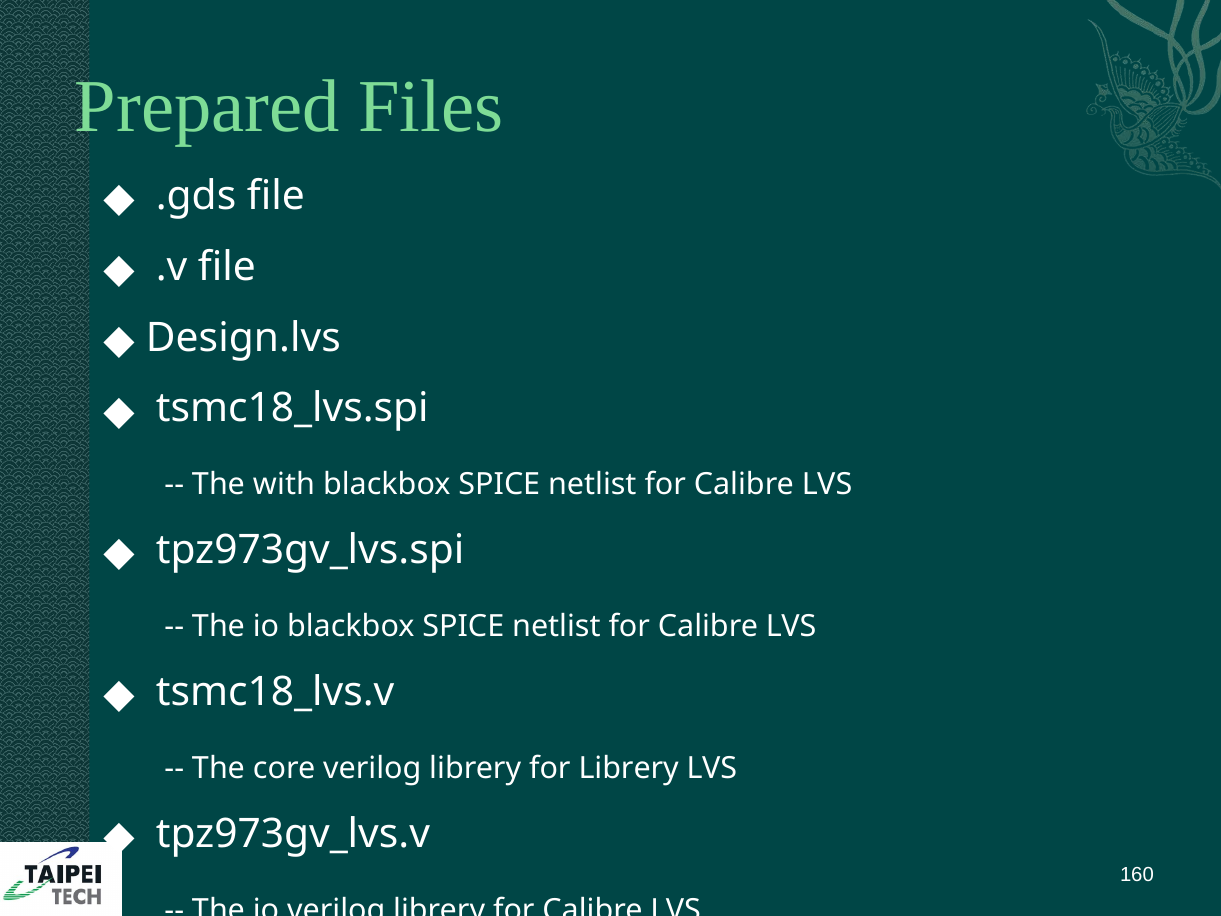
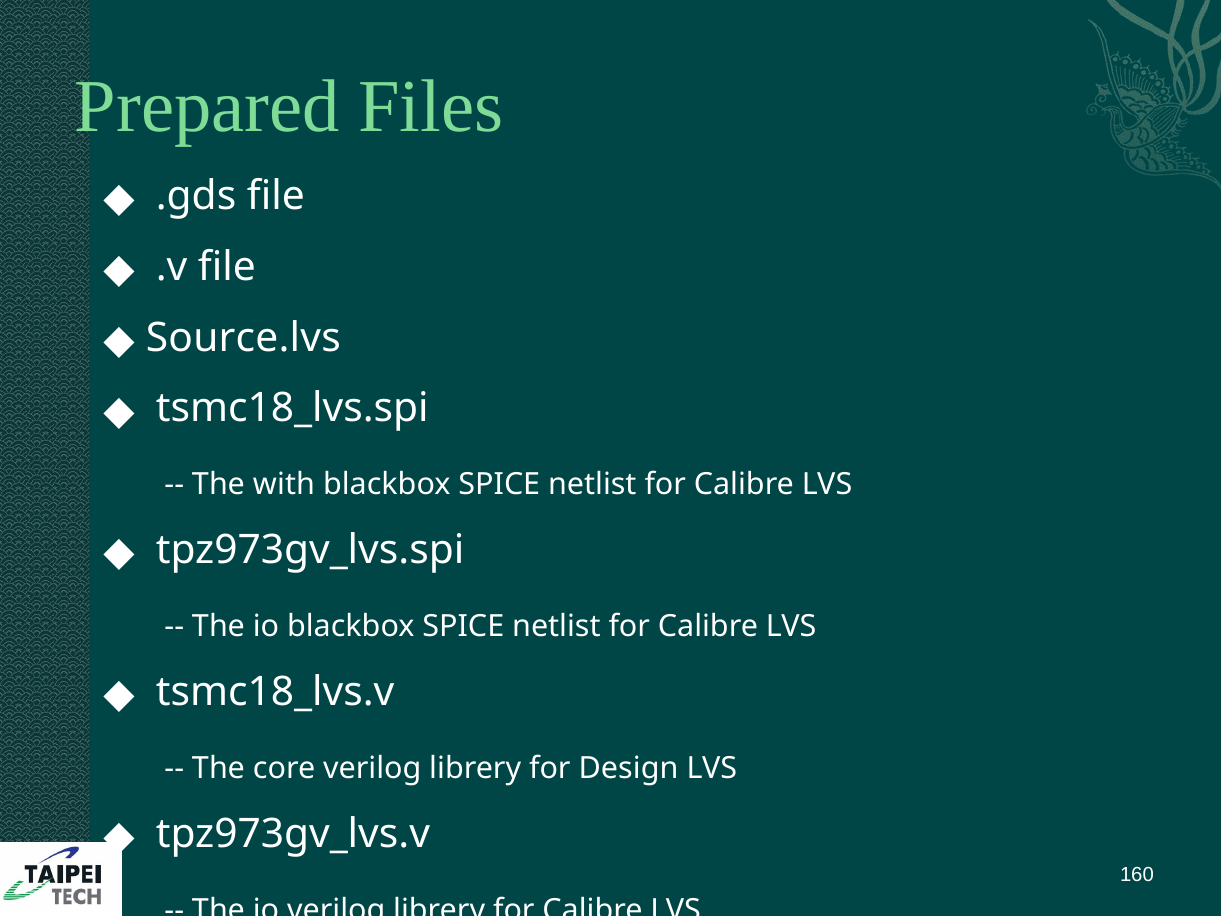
Design.lvs: Design.lvs -> Source.lvs
for Librery: Librery -> Design
